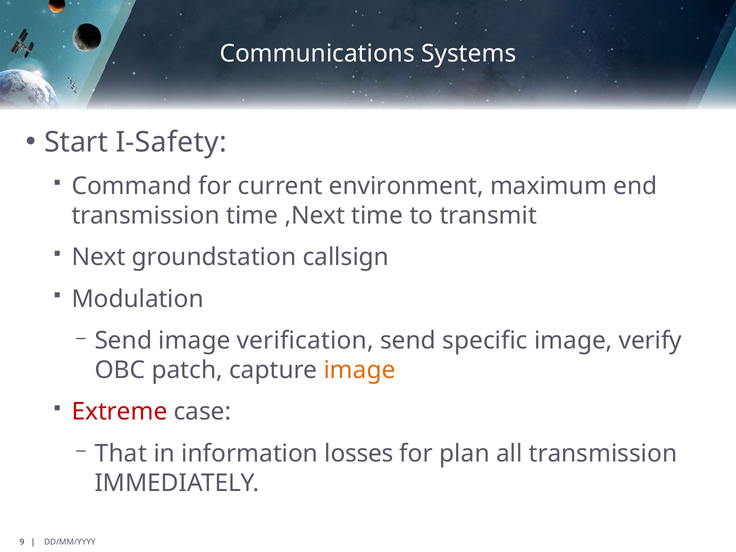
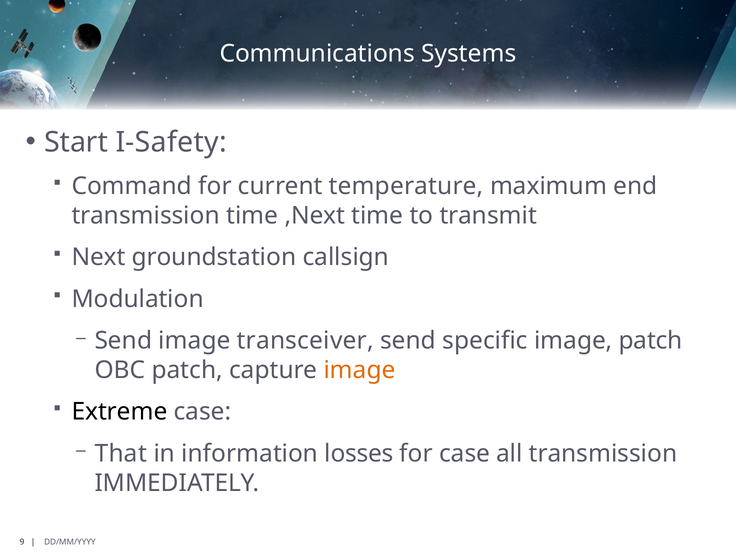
environment: environment -> temperature
verification: verification -> transceiver
image verify: verify -> patch
Extreme colour: red -> black
for plan: plan -> case
